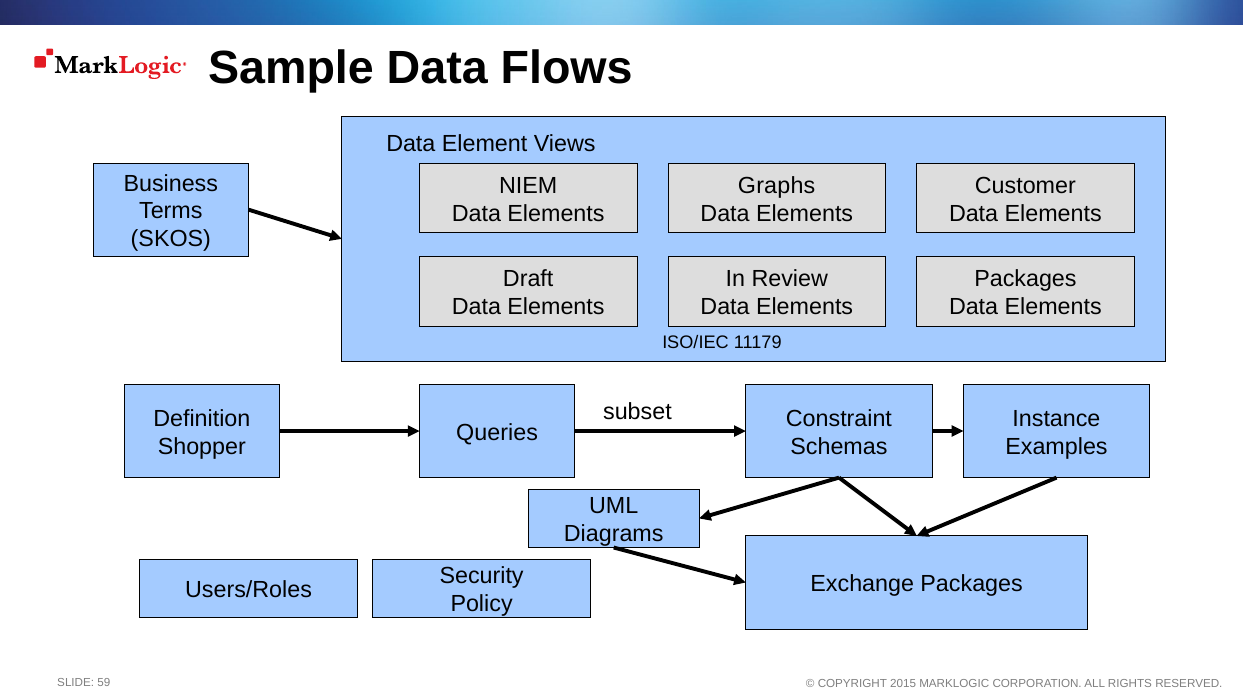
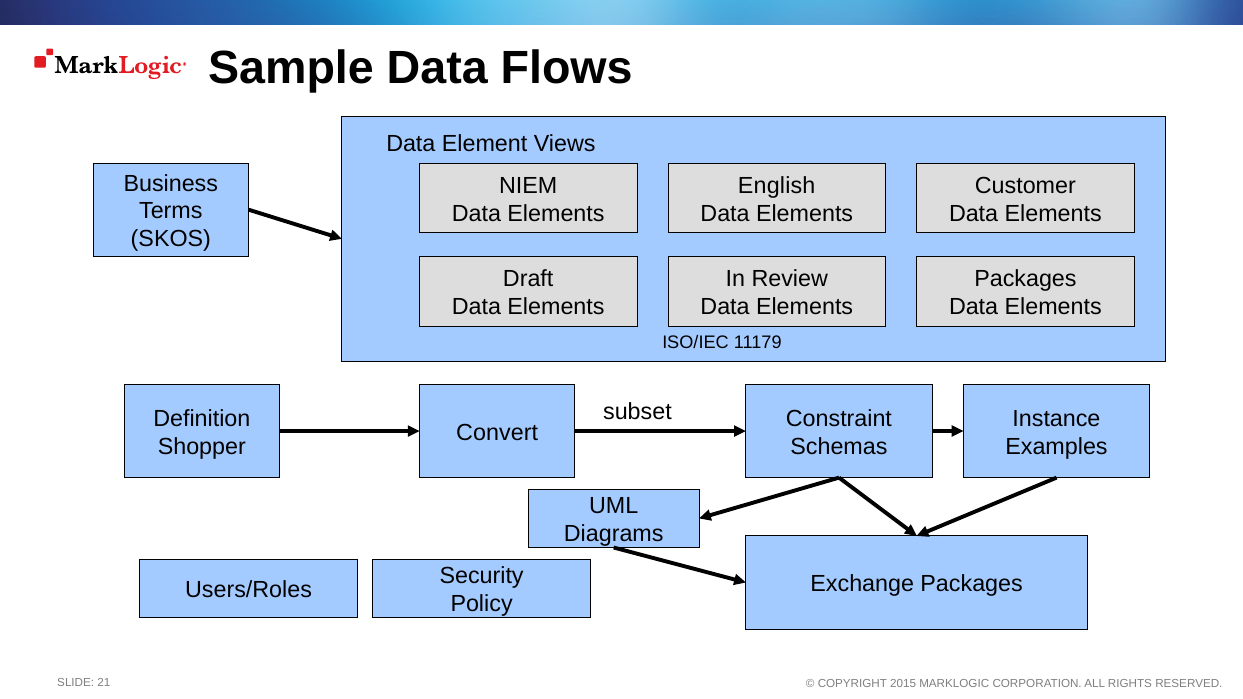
Graphs: Graphs -> English
Queries: Queries -> Convert
59: 59 -> 21
